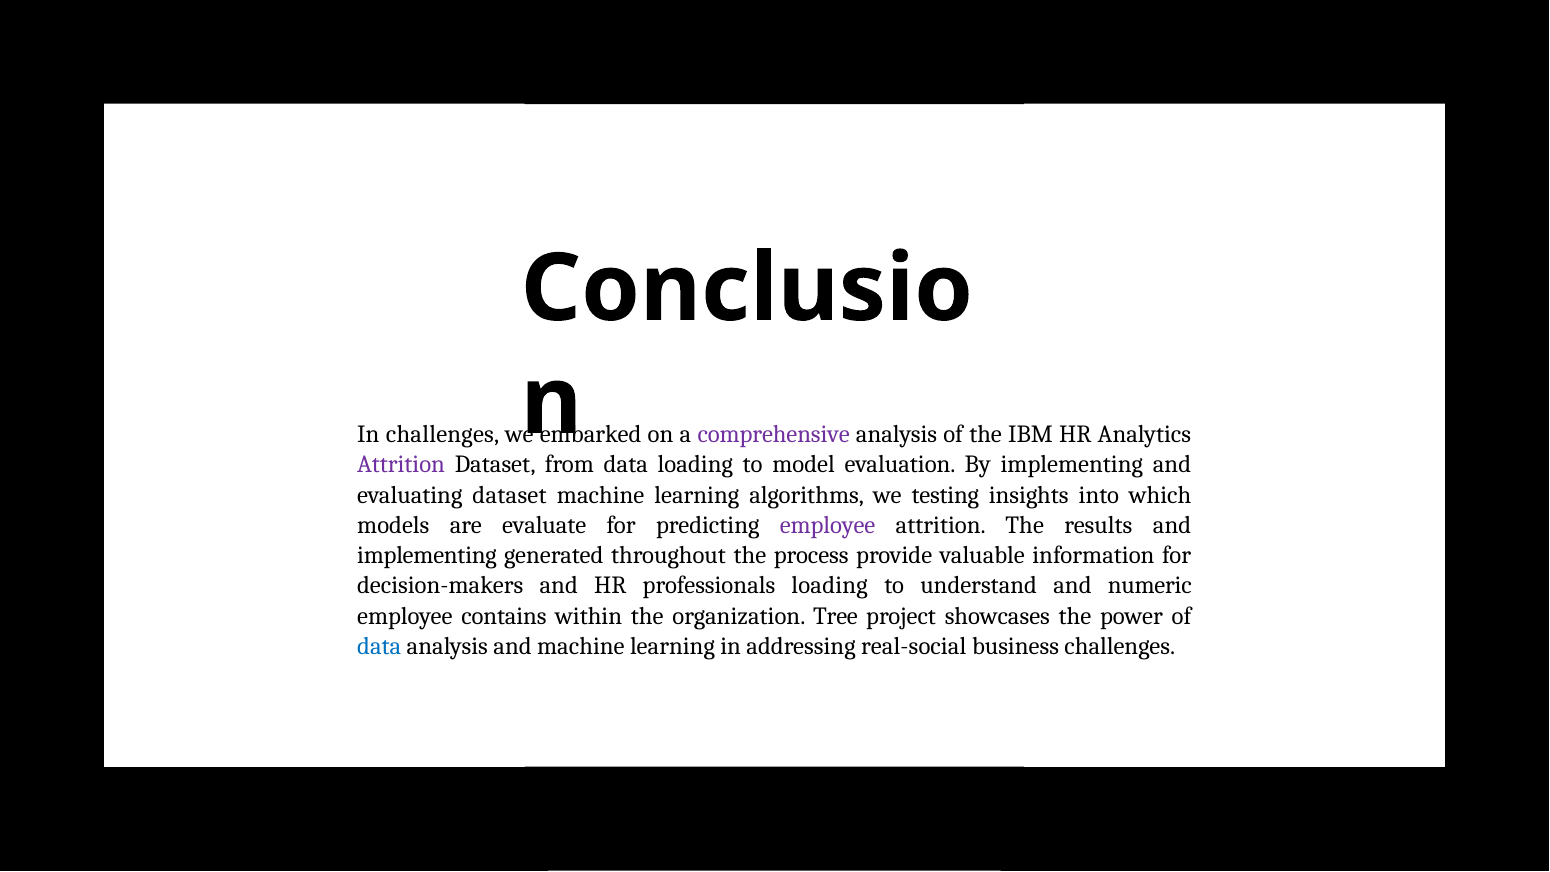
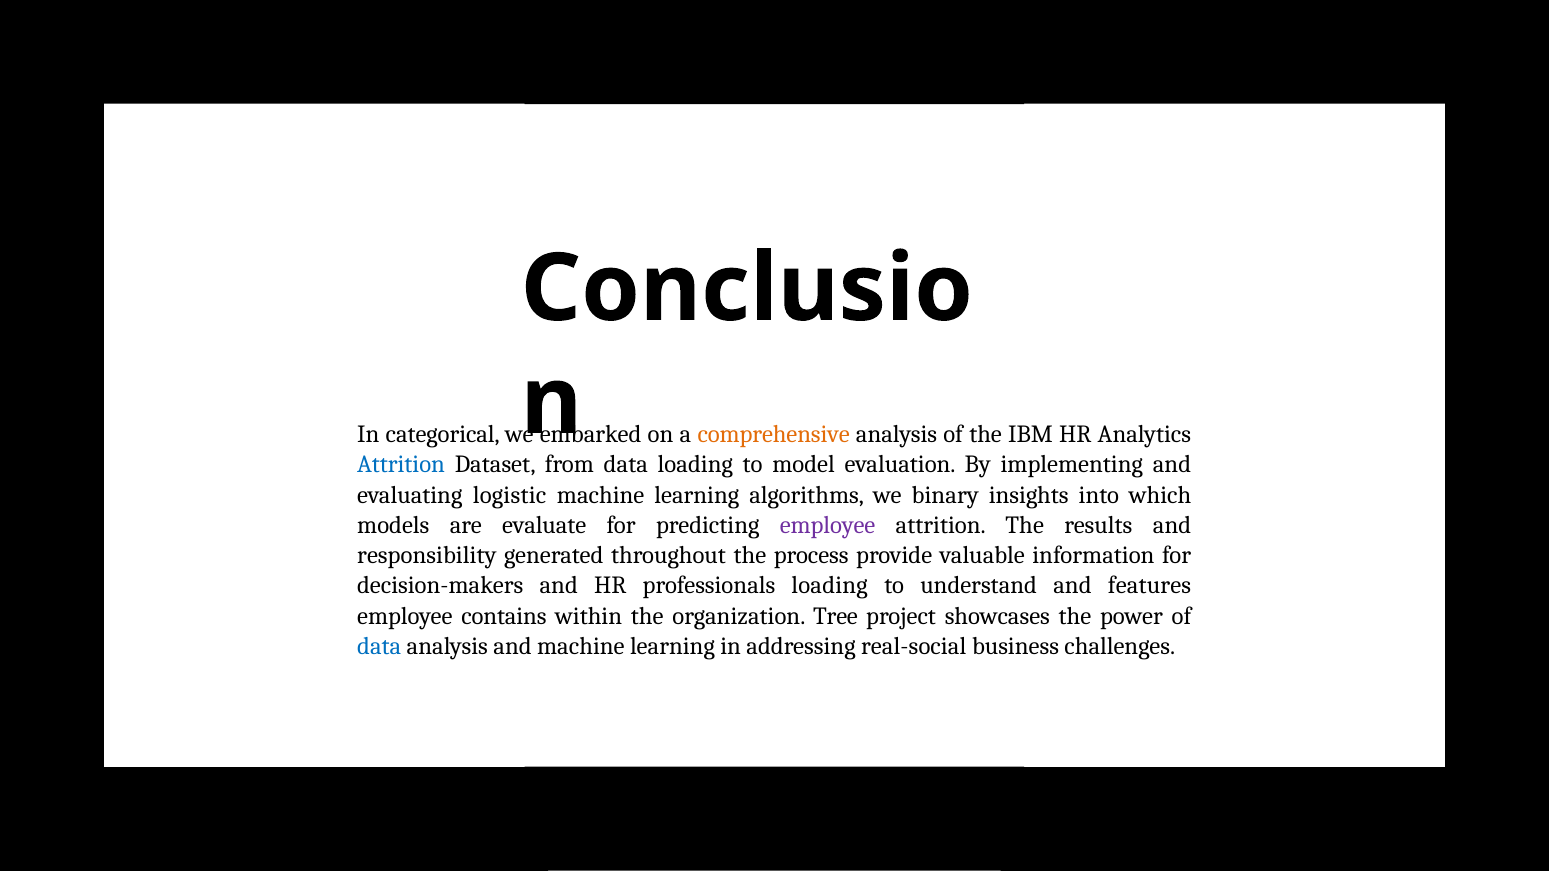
In challenges: challenges -> categorical
comprehensive colour: purple -> orange
Attrition at (401, 465) colour: purple -> blue
evaluating dataset: dataset -> logistic
testing: testing -> binary
implementing at (427, 556): implementing -> responsibility
numeric: numeric -> features
